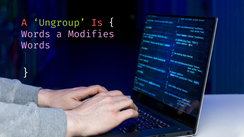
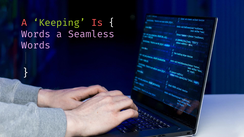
Ungroup: Ungroup -> Keeping
Modifies: Modifies -> Seamless
